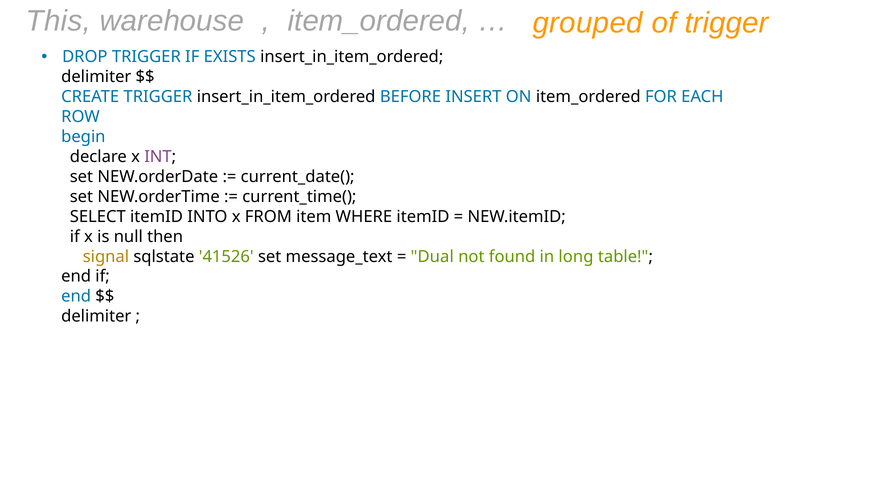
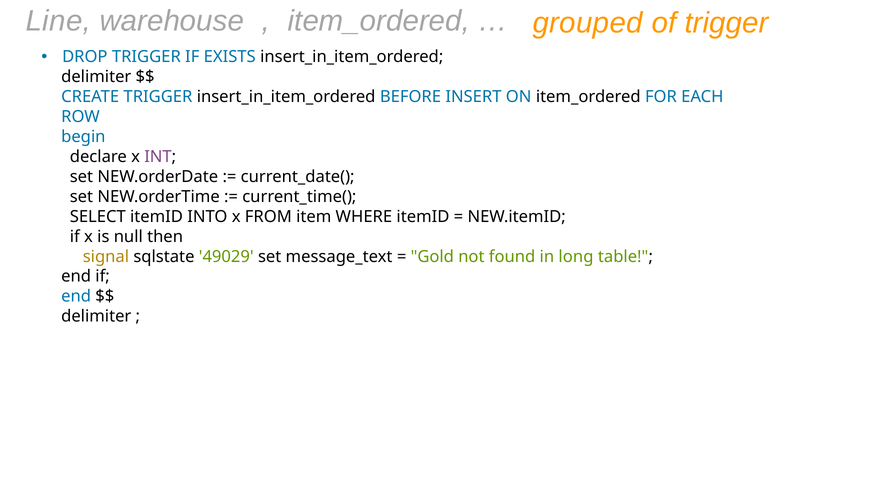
This: This -> Line
41526: 41526 -> 49029
Dual: Dual -> Gold
